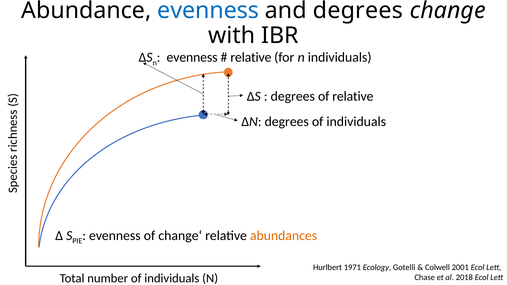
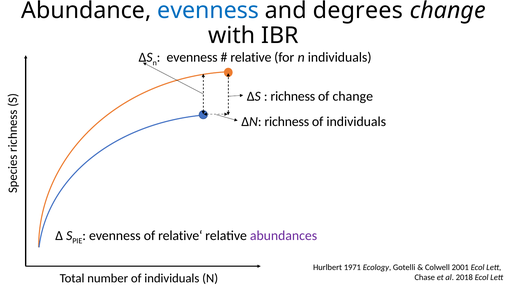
degrees at (293, 96): degrees -> richness
of relative: relative -> change
∆N degrees: degrees -> richness
change‘: change‘ -> relative‘
abundances colour: orange -> purple
